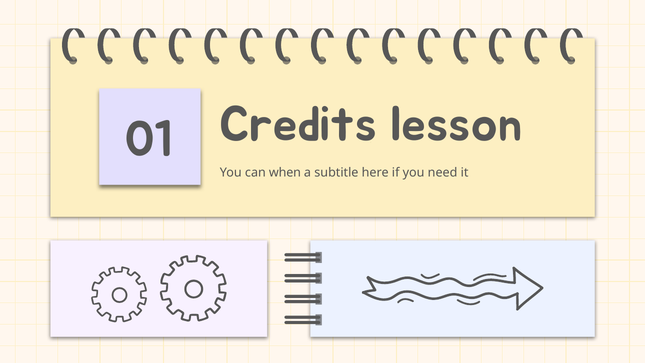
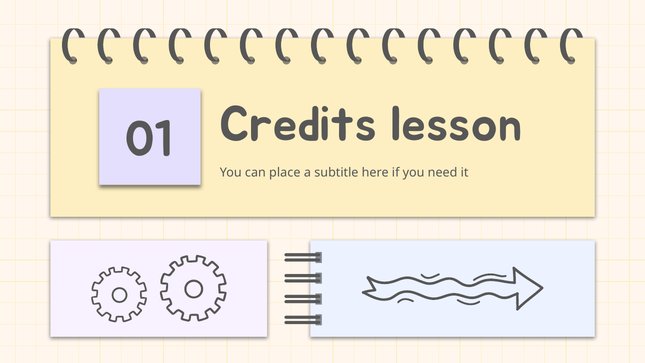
when: when -> place
